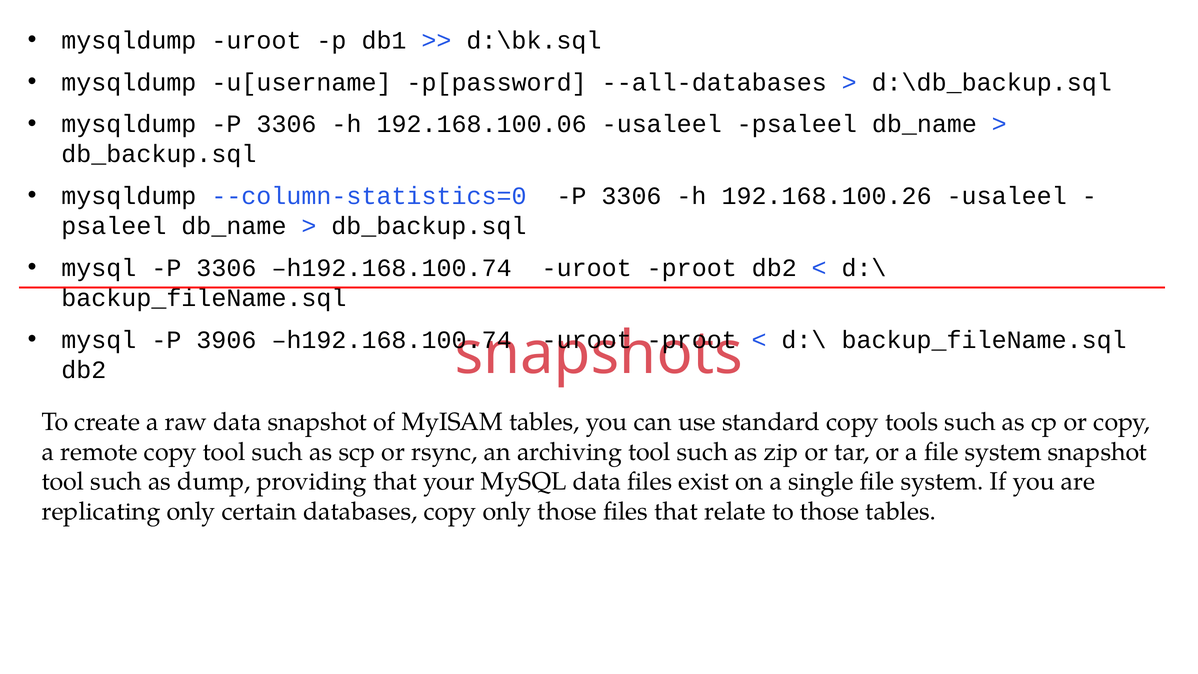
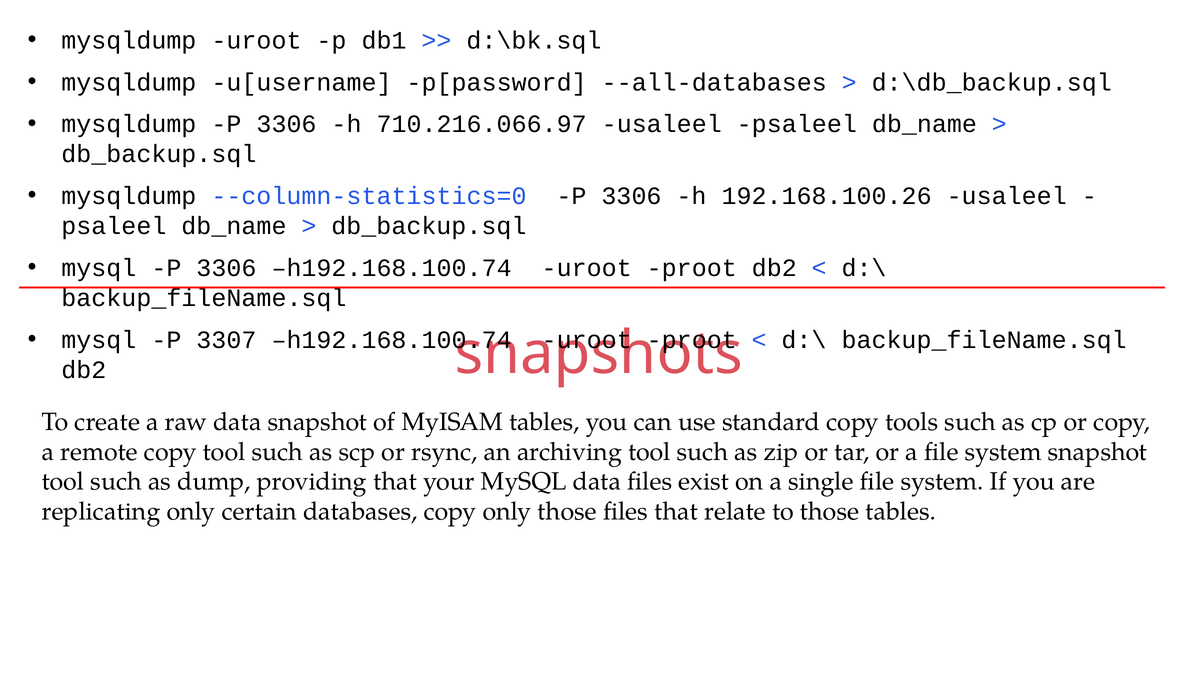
192.168.100.06: 192.168.100.06 -> 710.216.066.97
3906: 3906 -> 3307
